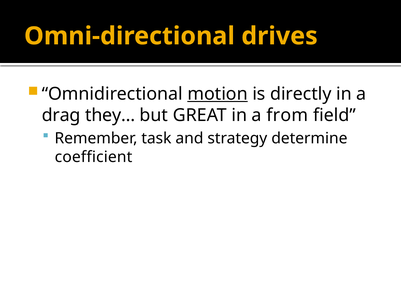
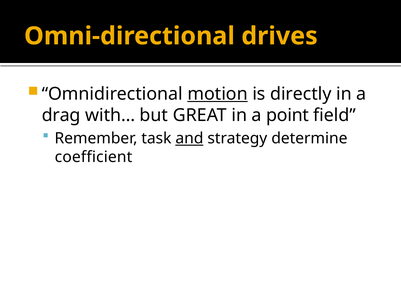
they…: they… -> with…
from: from -> point
and underline: none -> present
